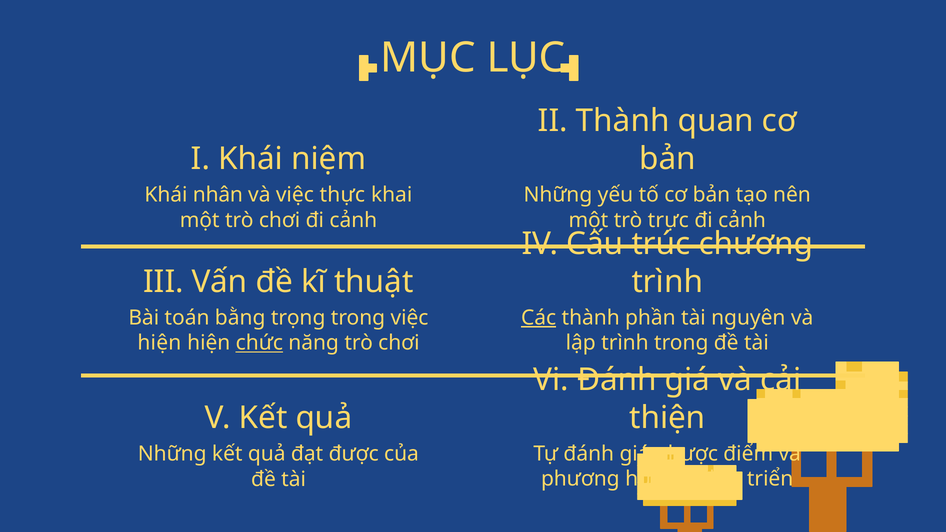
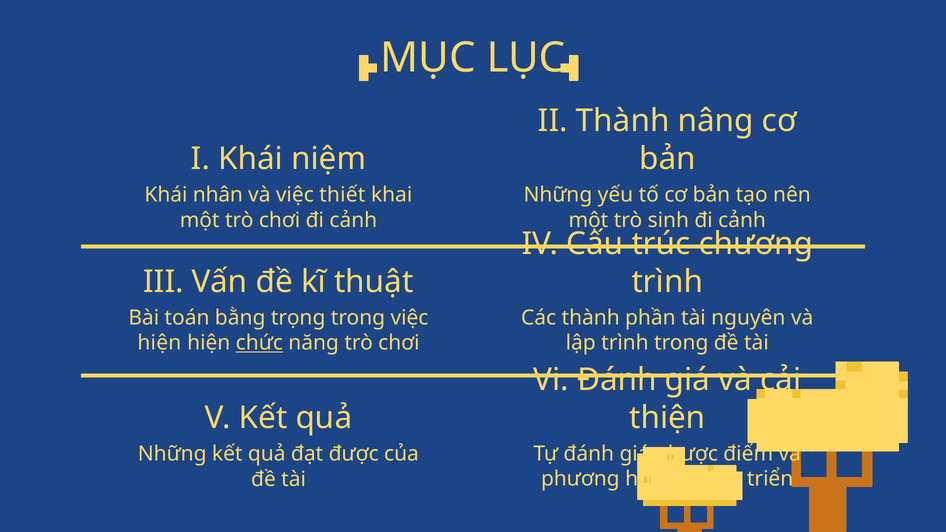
quan: quan -> nâng
thực: thực -> thiết
trực: trực -> sinh
Các underline: present -> none
